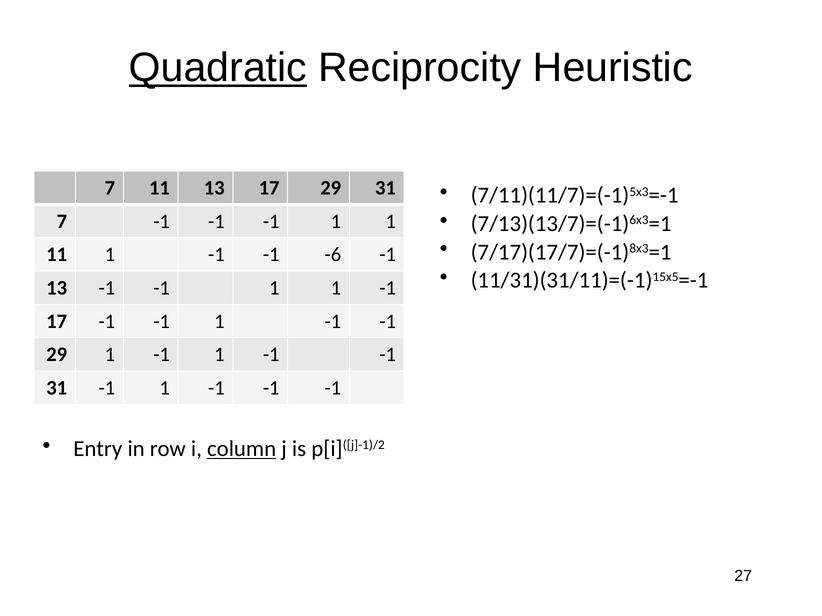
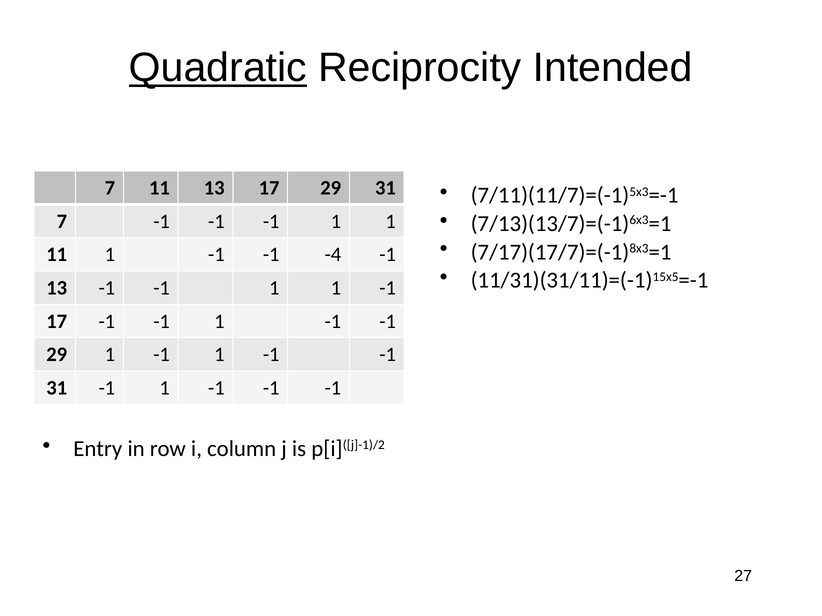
Heuristic: Heuristic -> Intended
-6: -6 -> -4
column underline: present -> none
